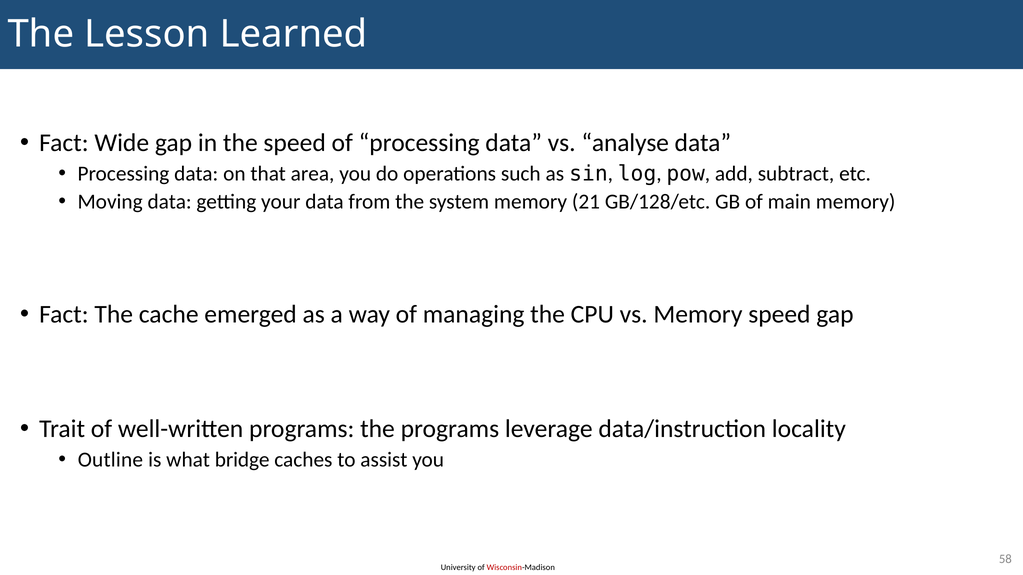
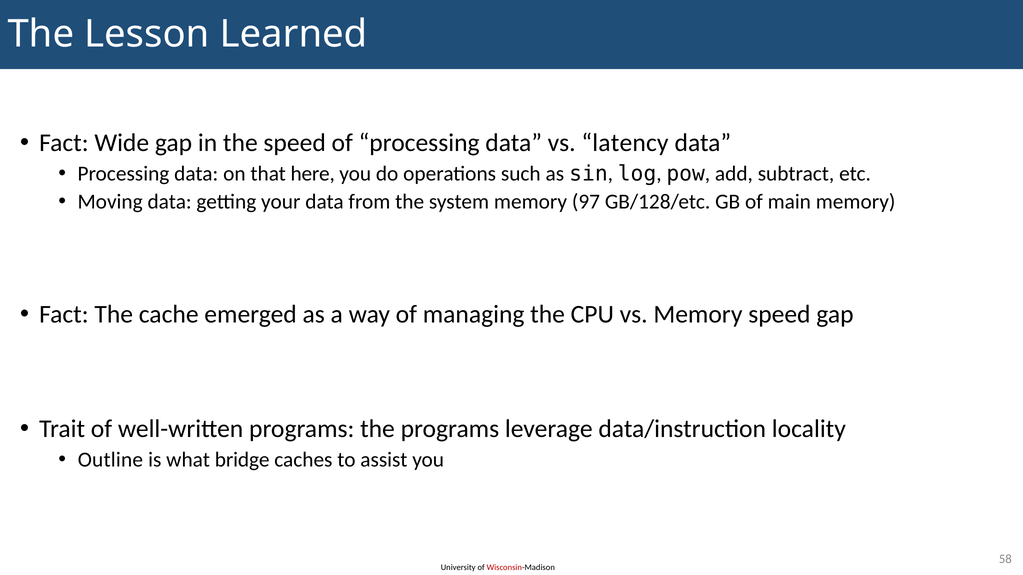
analyse: analyse -> latency
area: area -> here
21: 21 -> 97
